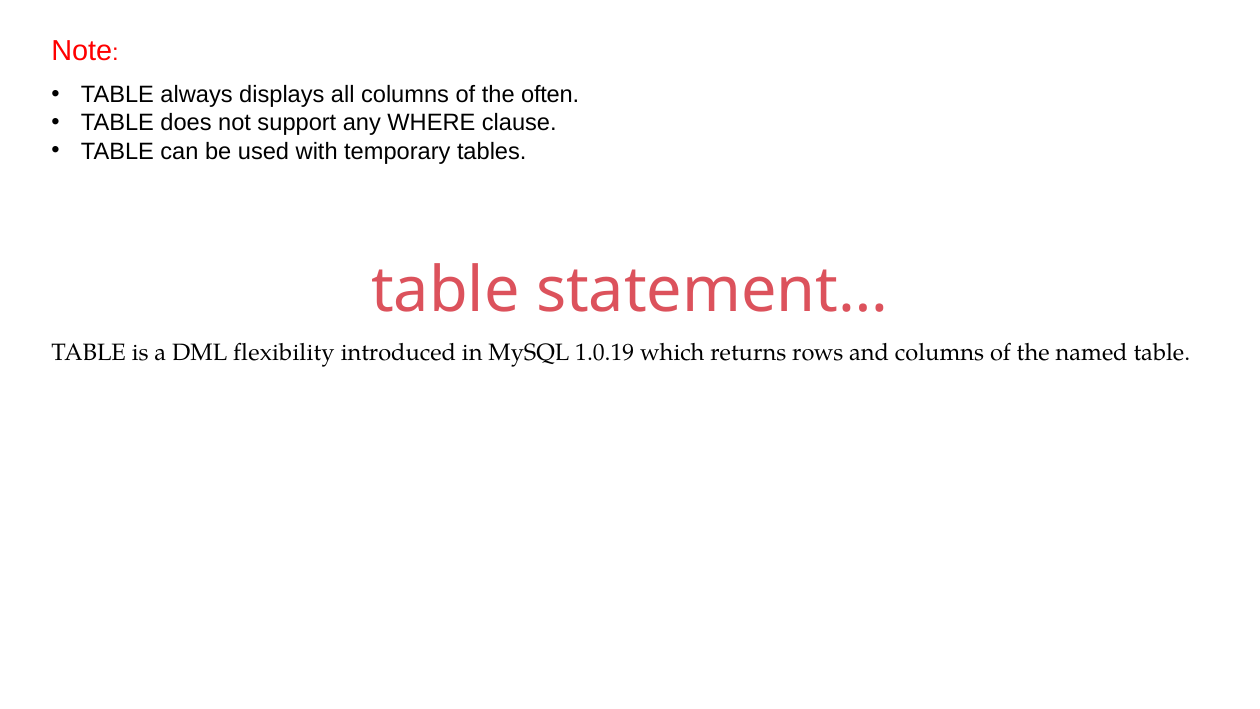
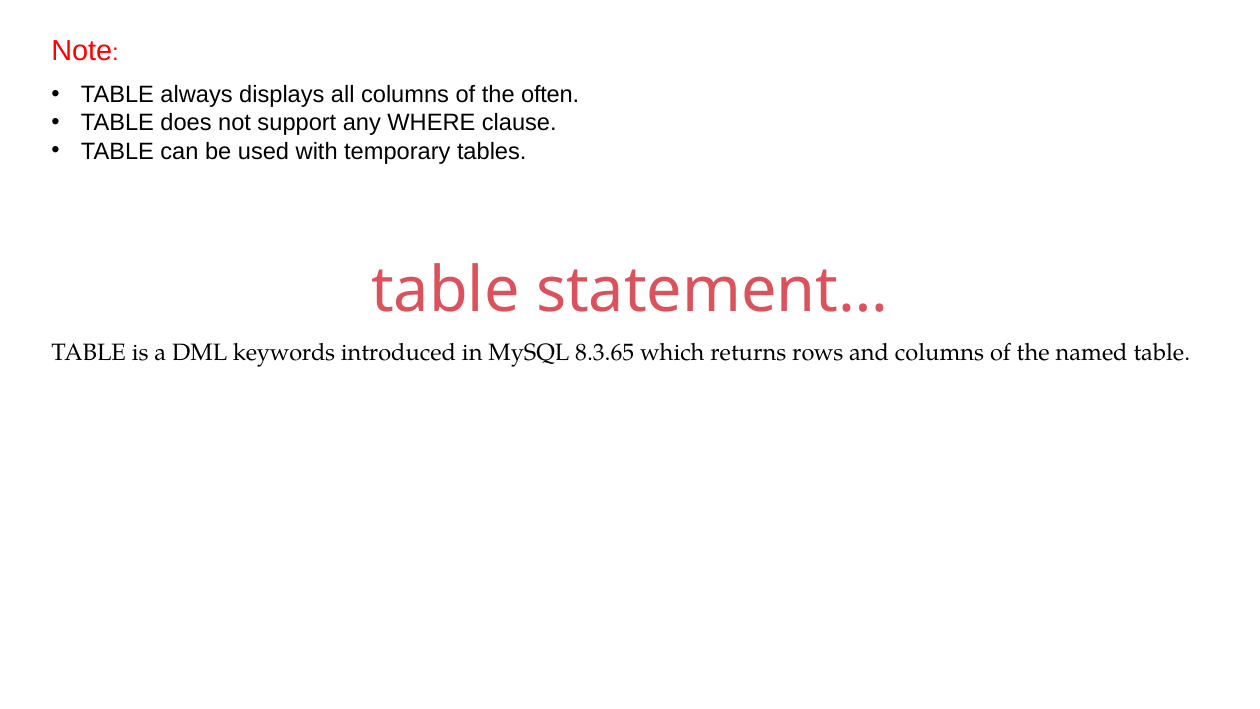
flexibility: flexibility -> keywords
1.0.19: 1.0.19 -> 8.3.65
